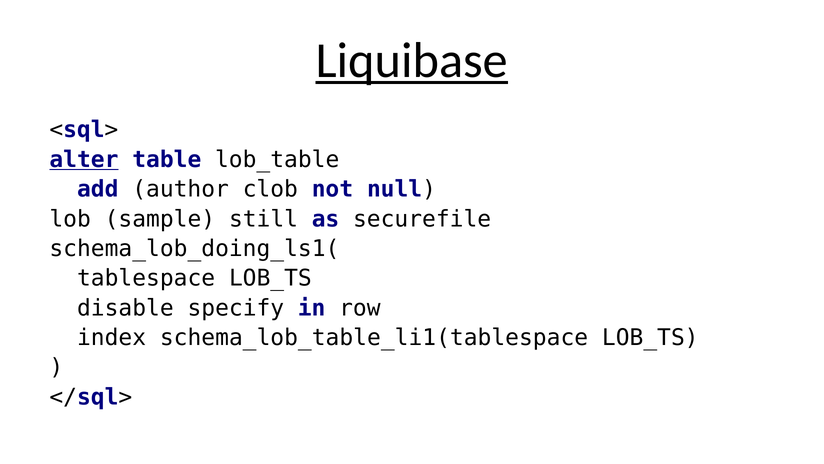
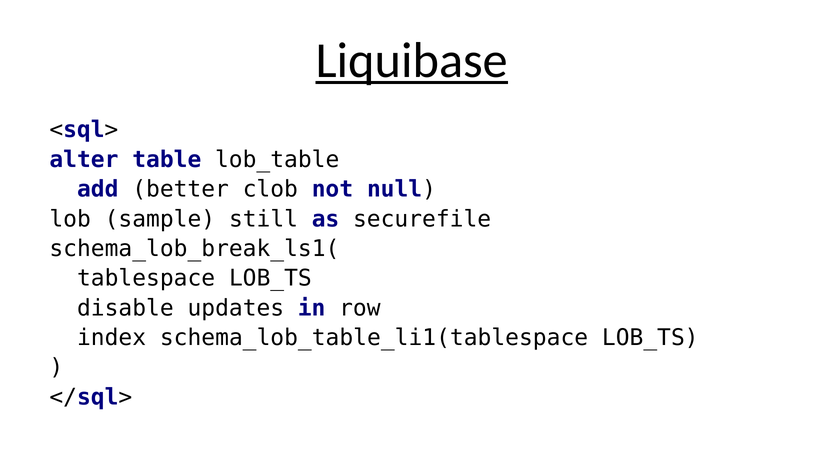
alter underline: present -> none
author: author -> better
schema_lob_doing_ls1(: schema_lob_doing_ls1( -> schema_lob_break_ls1(
specify: specify -> updates
